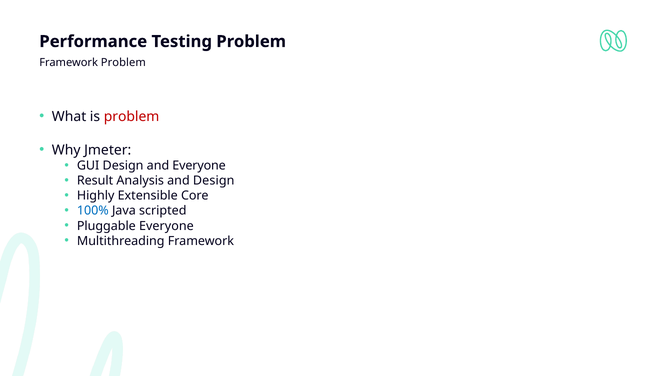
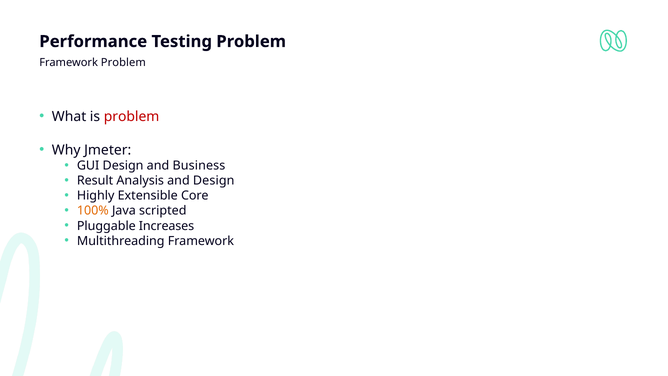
and Everyone: Everyone -> Business
100% colour: blue -> orange
Pluggable Everyone: Everyone -> Increases
